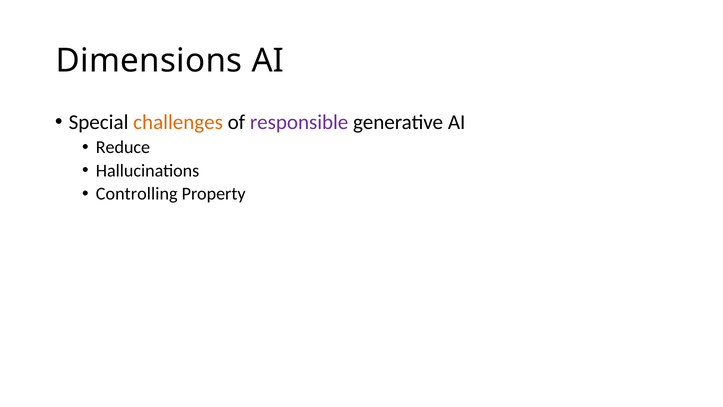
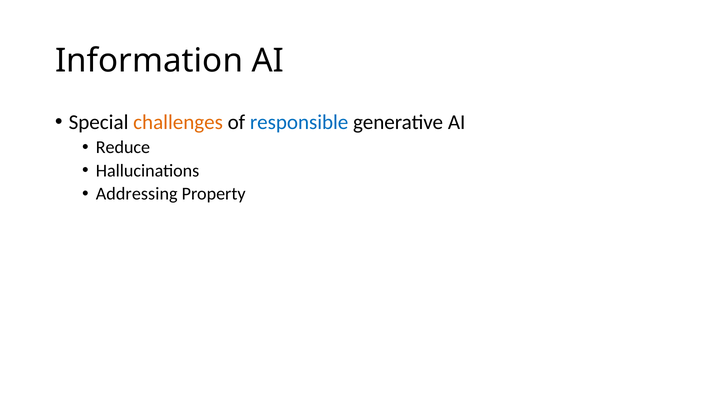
Dimensions: Dimensions -> Information
responsible colour: purple -> blue
Controlling: Controlling -> Addressing
